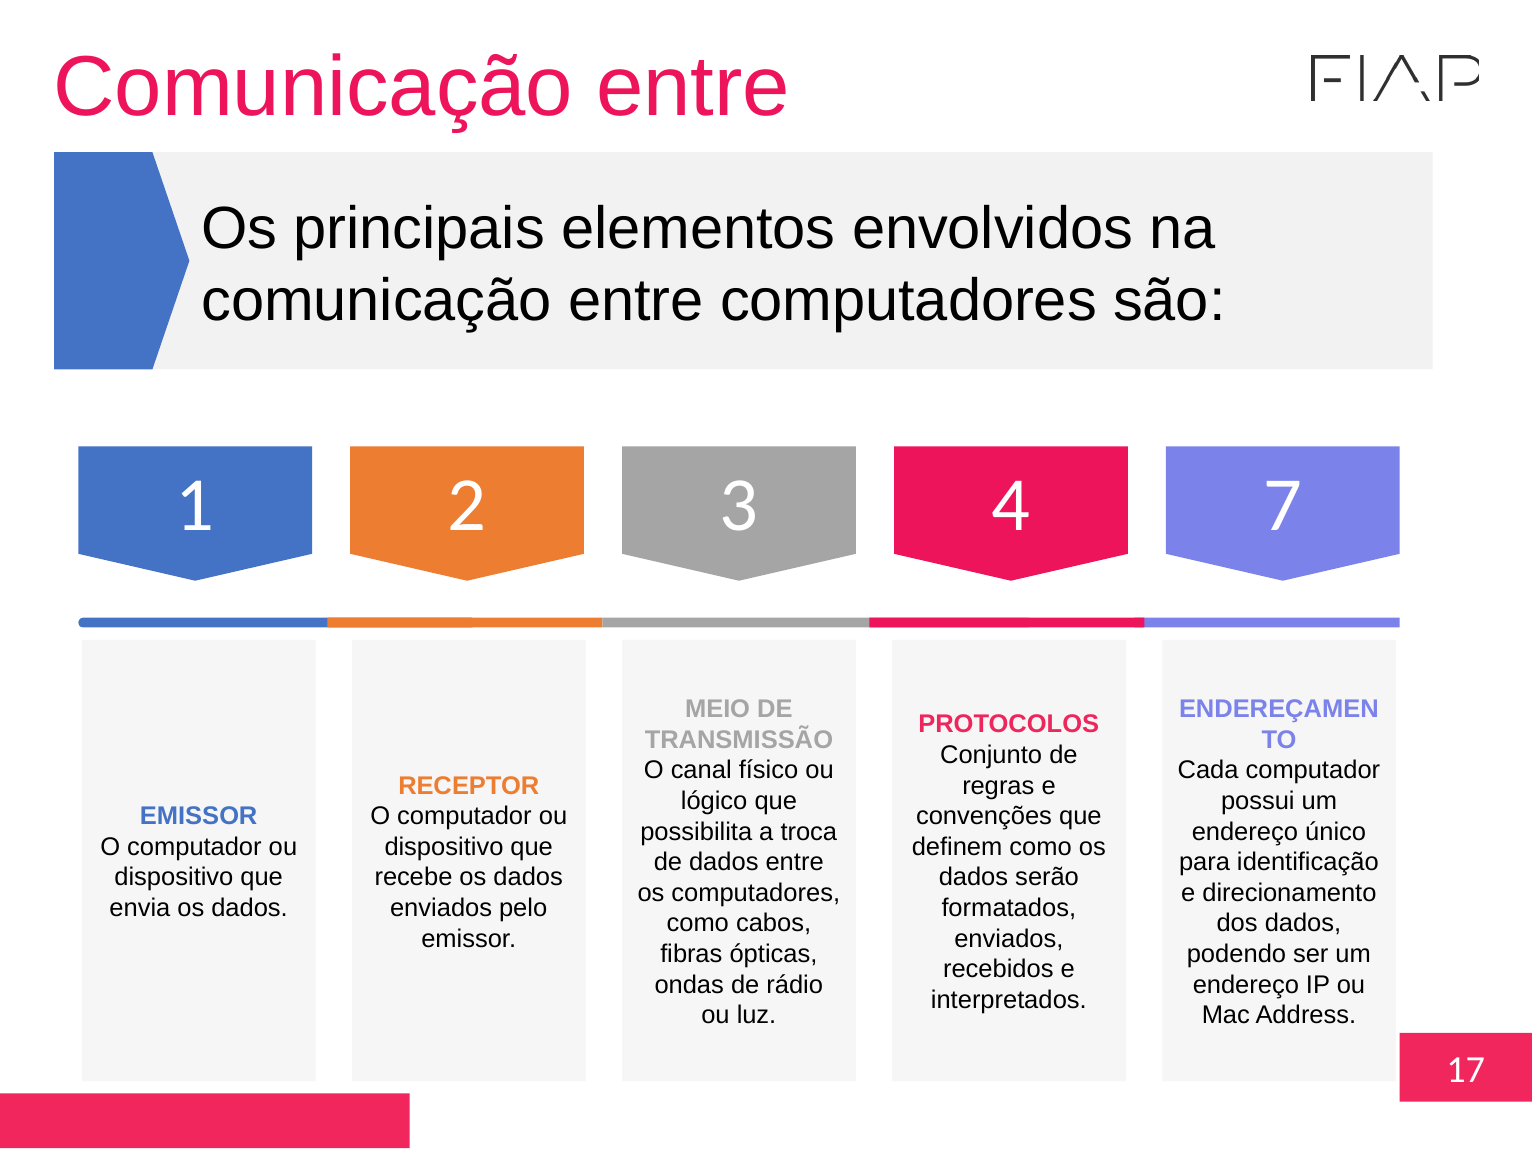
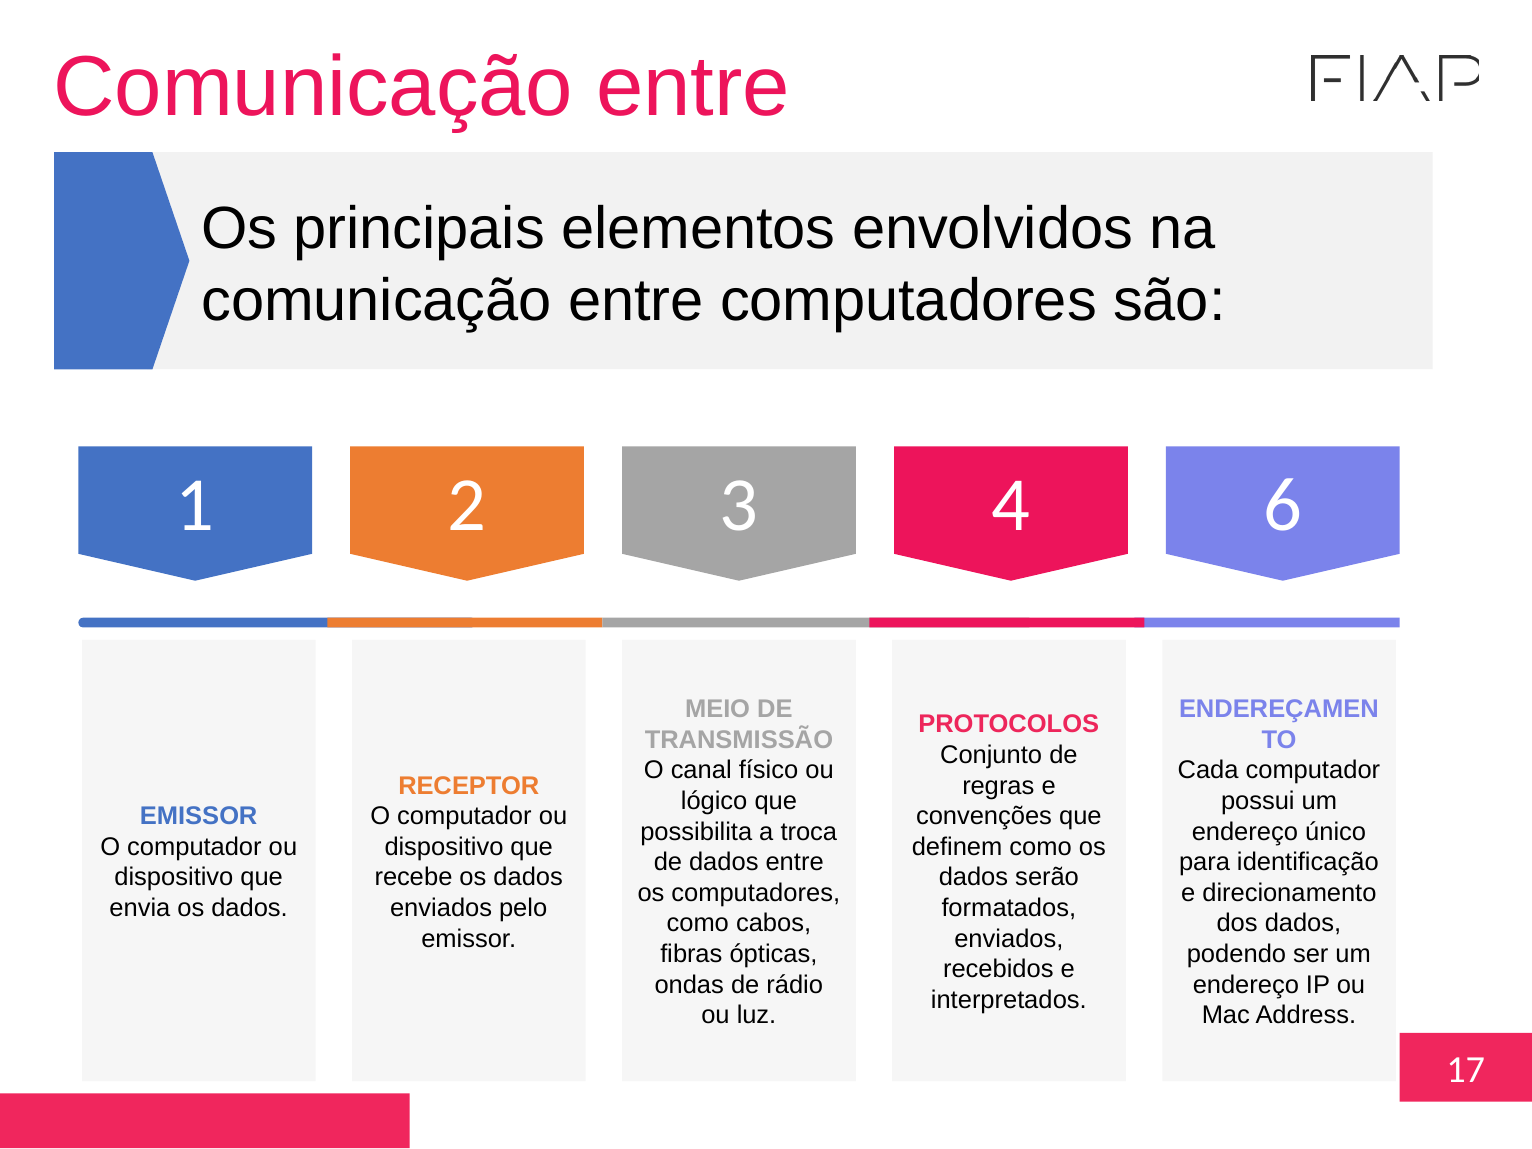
7: 7 -> 6
